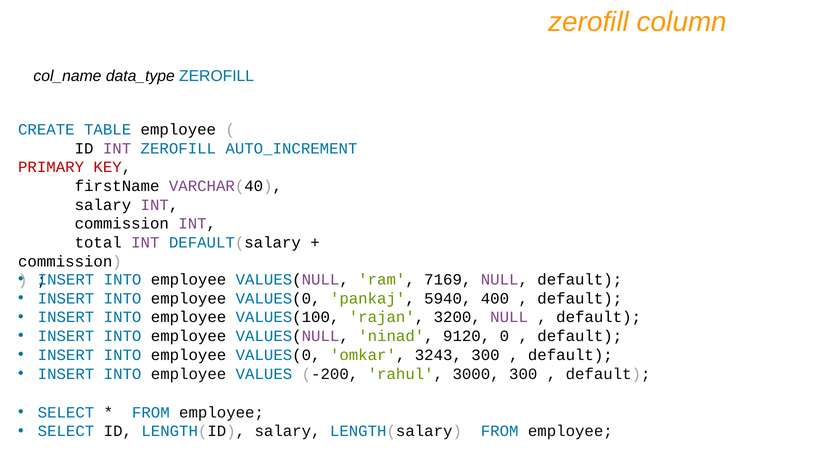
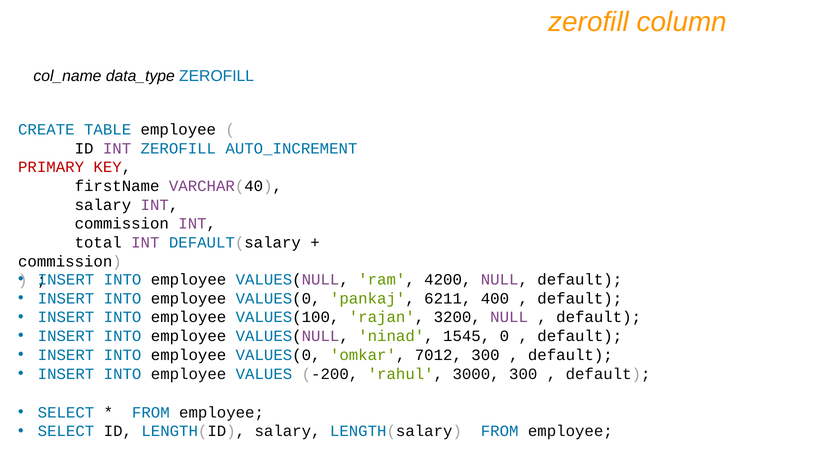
7169: 7169 -> 4200
5940: 5940 -> 6211
9120: 9120 -> 1545
3243: 3243 -> 7012
